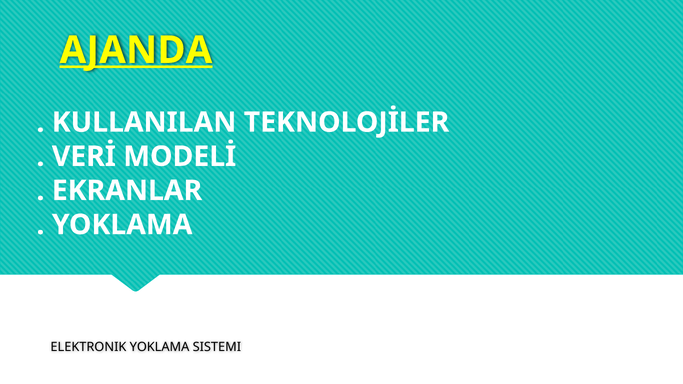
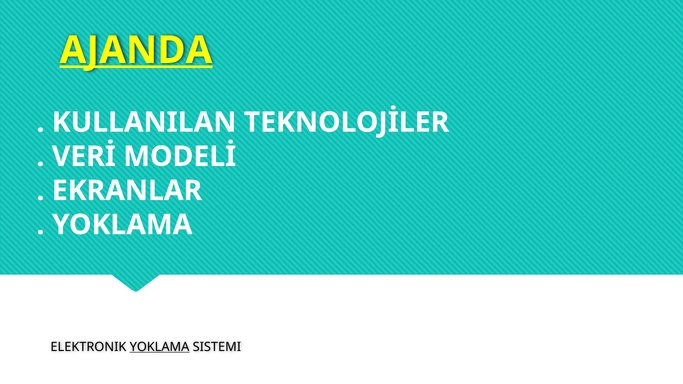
YOKLAMA at (160, 347) underline: none -> present
